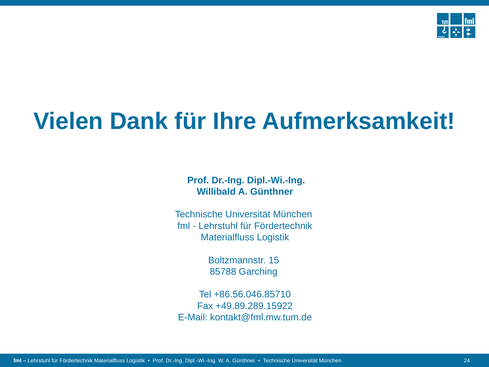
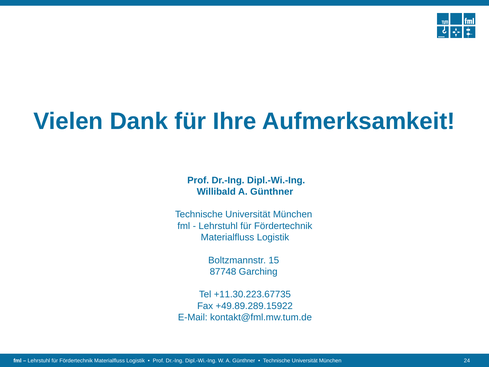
85788: 85788 -> 87748
+86.56.046.85710: +86.56.046.85710 -> +11.30.223.67735
